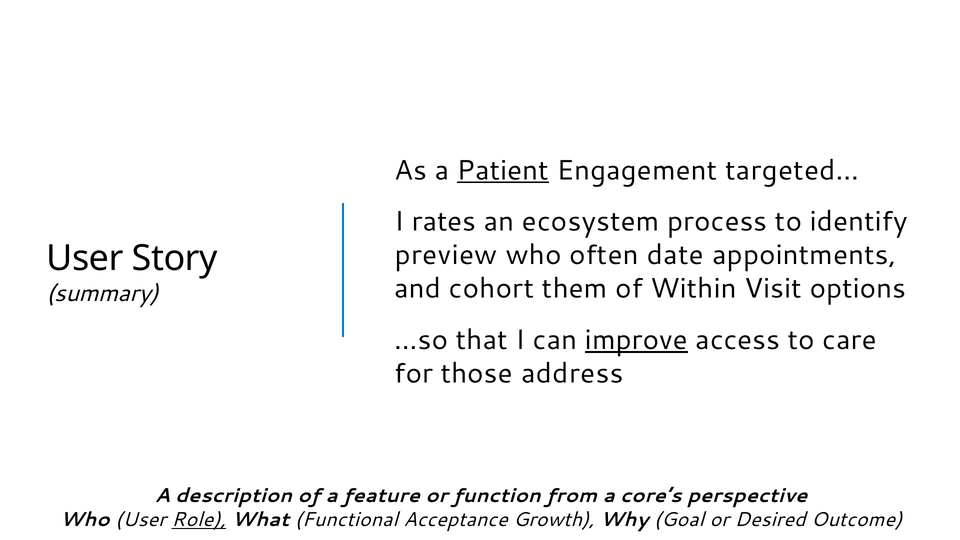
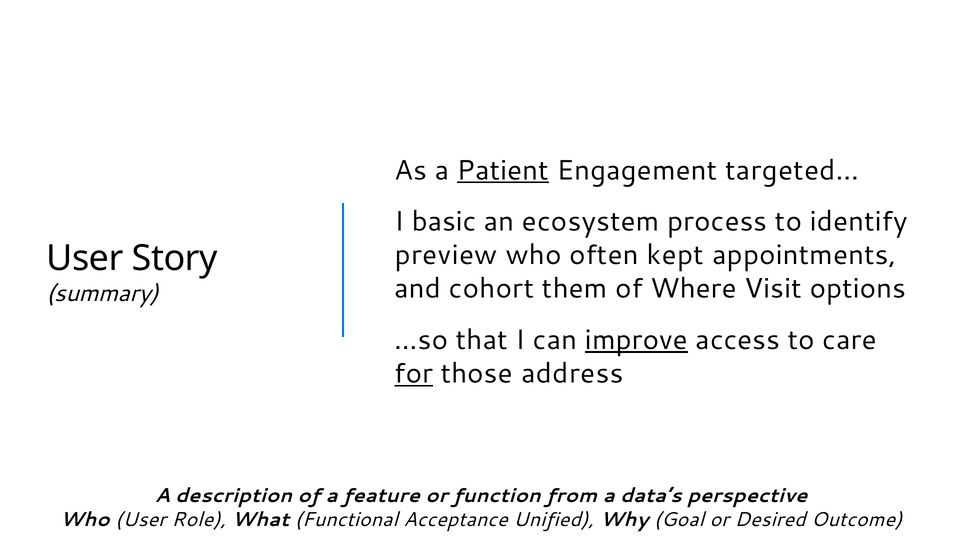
rates: rates -> basic
date: date -> kept
Within: Within -> Where
for underline: none -> present
core’s: core’s -> data’s
Role underline: present -> none
Growth: Growth -> Unified
